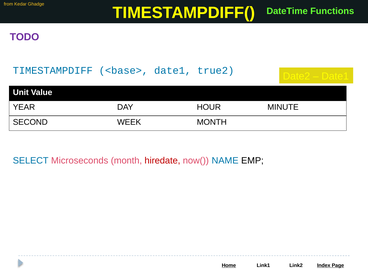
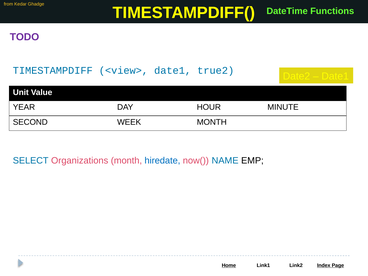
<base>: <base> -> <view>
Microseconds: Microseconds -> Organizations
hiredate colour: red -> blue
